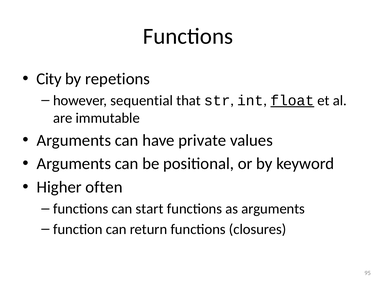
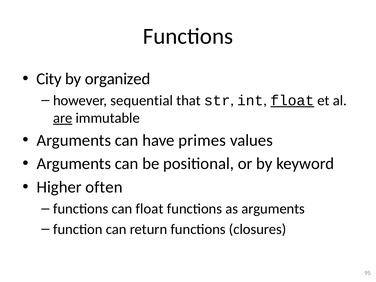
repetions: repetions -> organized
are underline: none -> present
private: private -> primes
can start: start -> float
